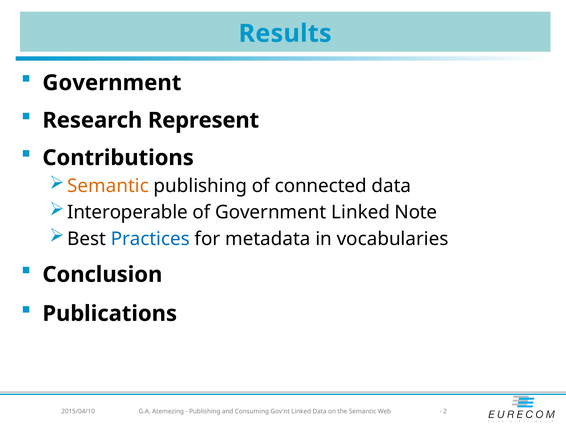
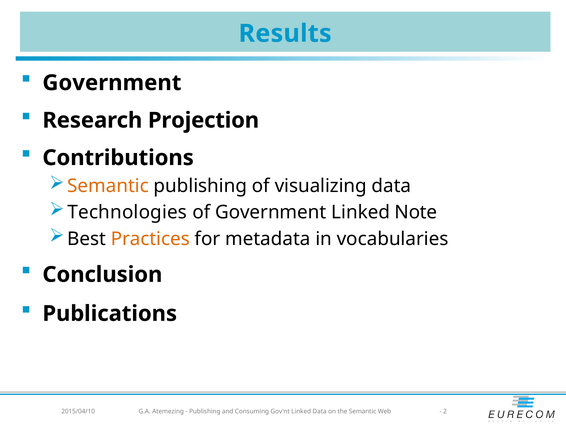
Represent: Represent -> Projection
connected: connected -> visualizing
Interoperable: Interoperable -> Technologies
Practices colour: blue -> orange
